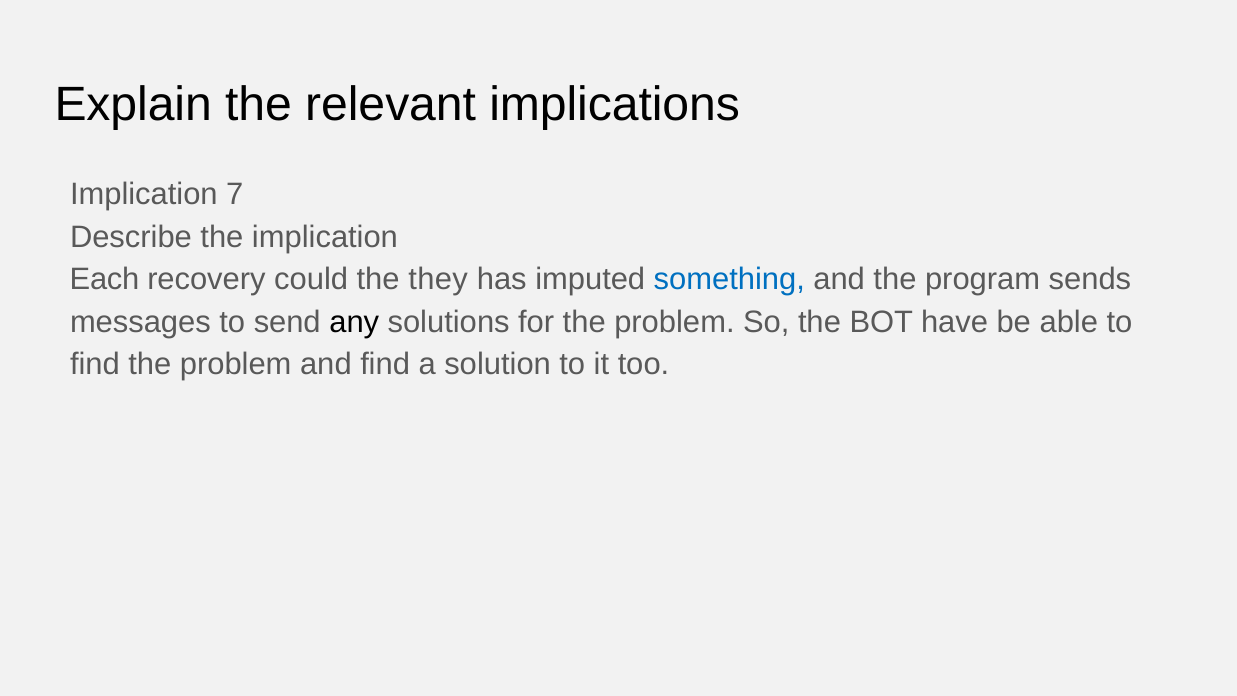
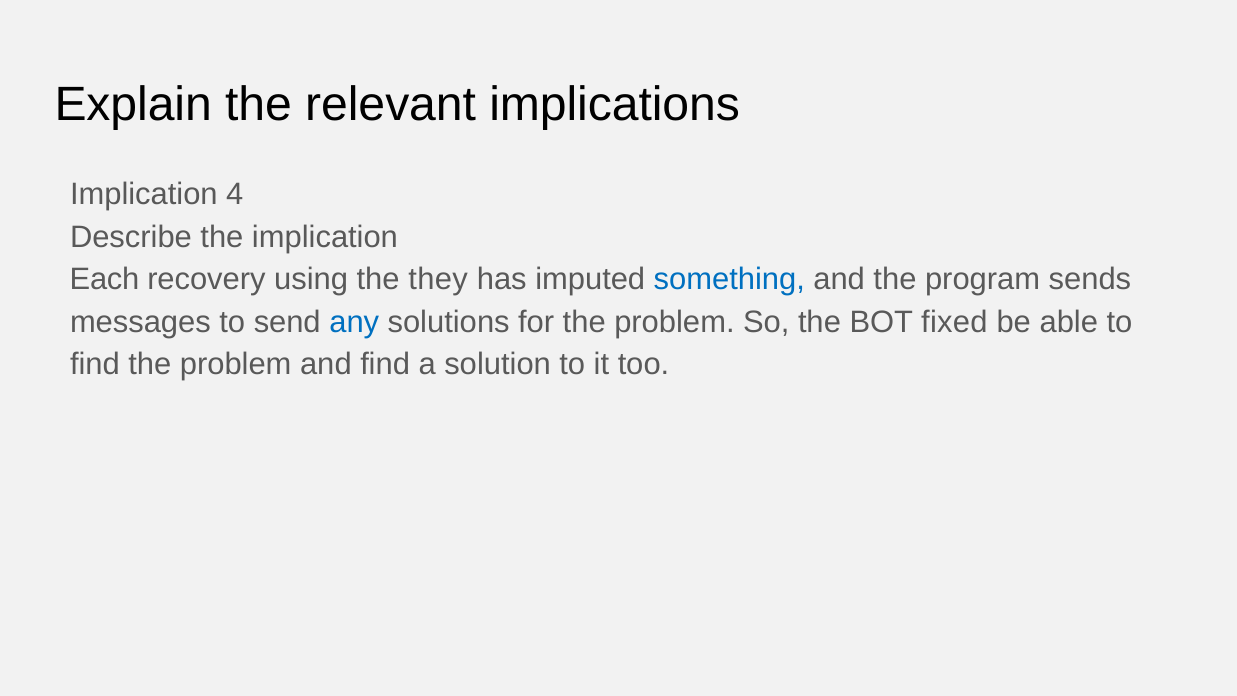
7: 7 -> 4
could: could -> using
any colour: black -> blue
have: have -> fixed
